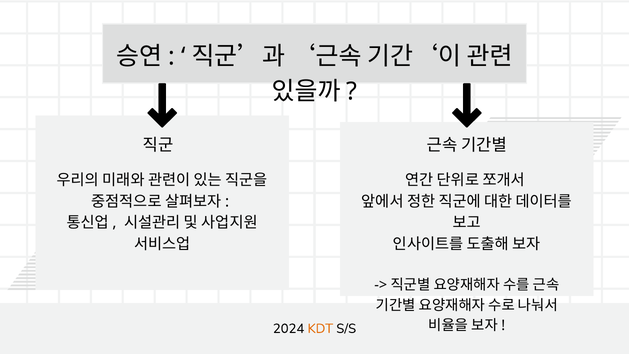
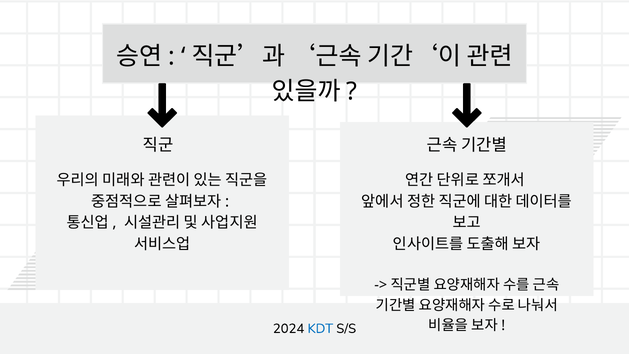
KDT colour: orange -> blue
